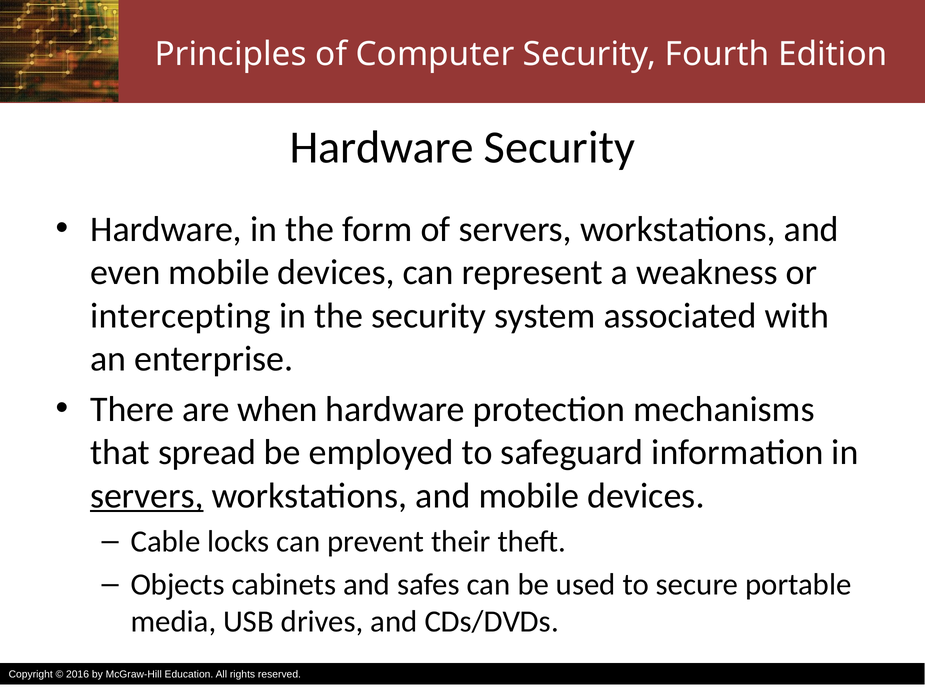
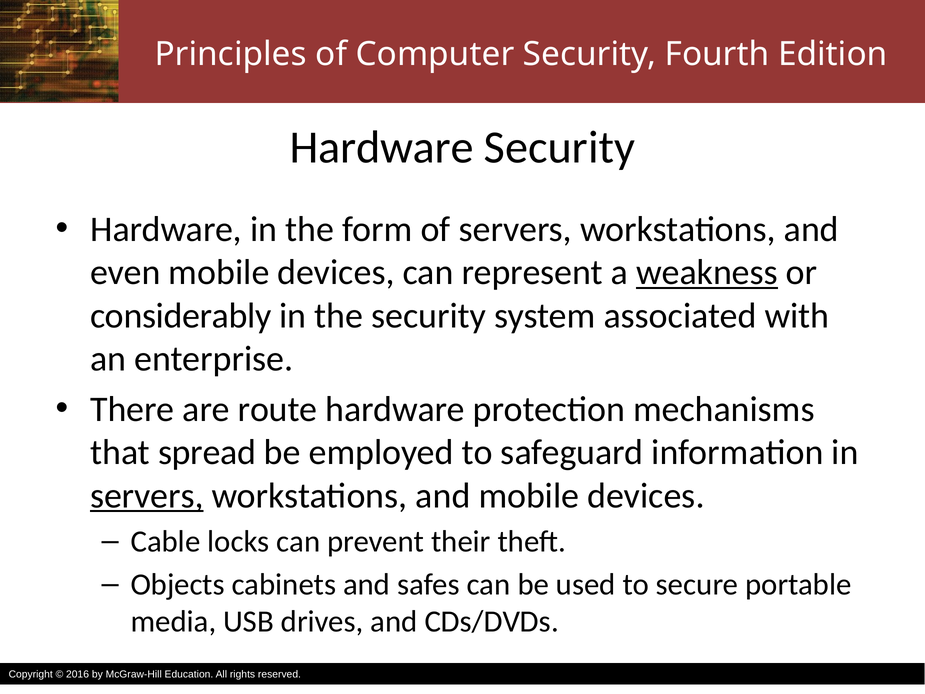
weakness underline: none -> present
intercepting: intercepting -> considerably
when: when -> route
